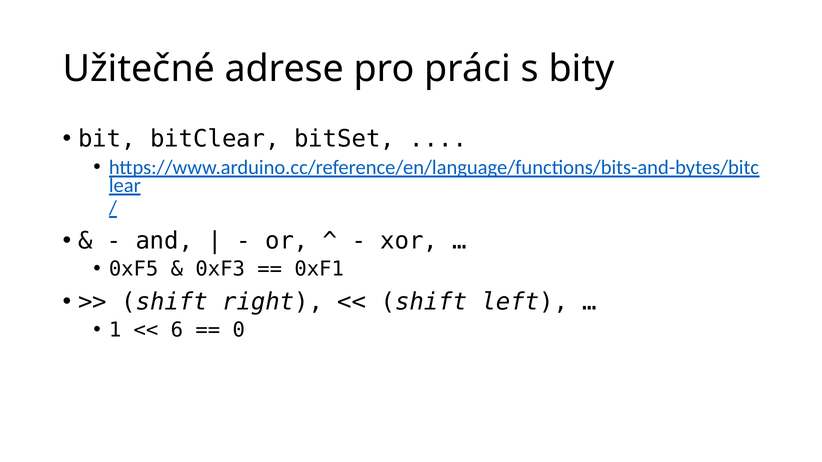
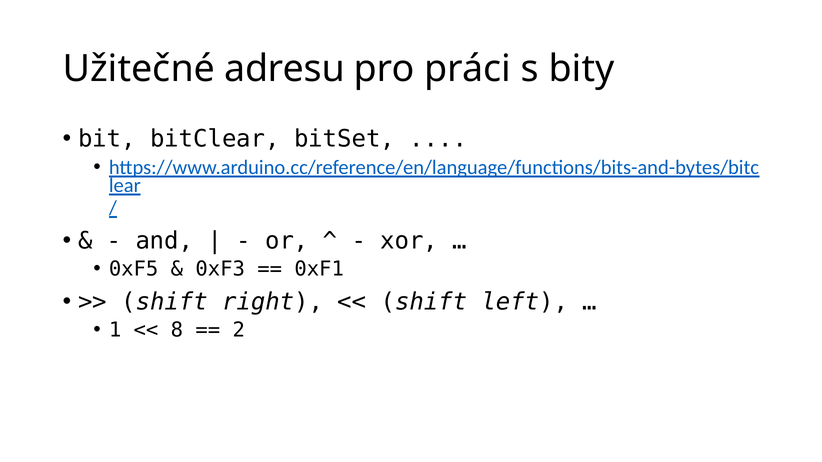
adrese: adrese -> adresu
6: 6 -> 8
0: 0 -> 2
